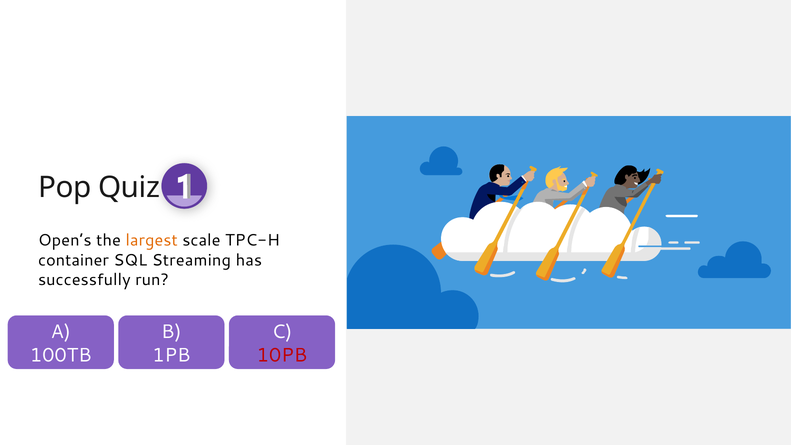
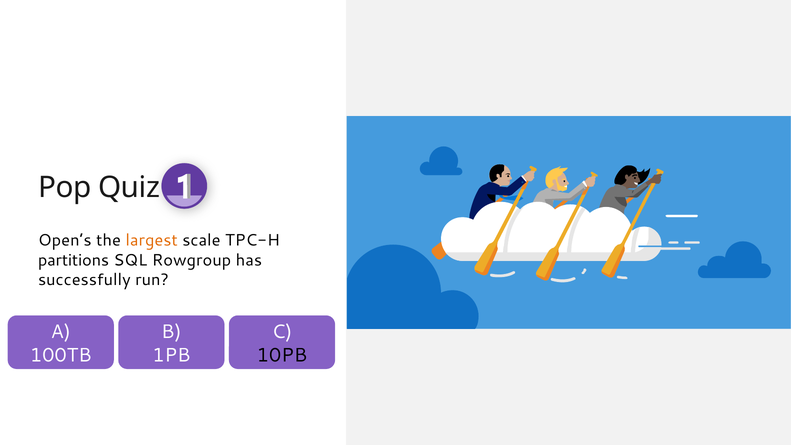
container: container -> partitions
Streaming: Streaming -> Rowgroup
10PB colour: red -> black
